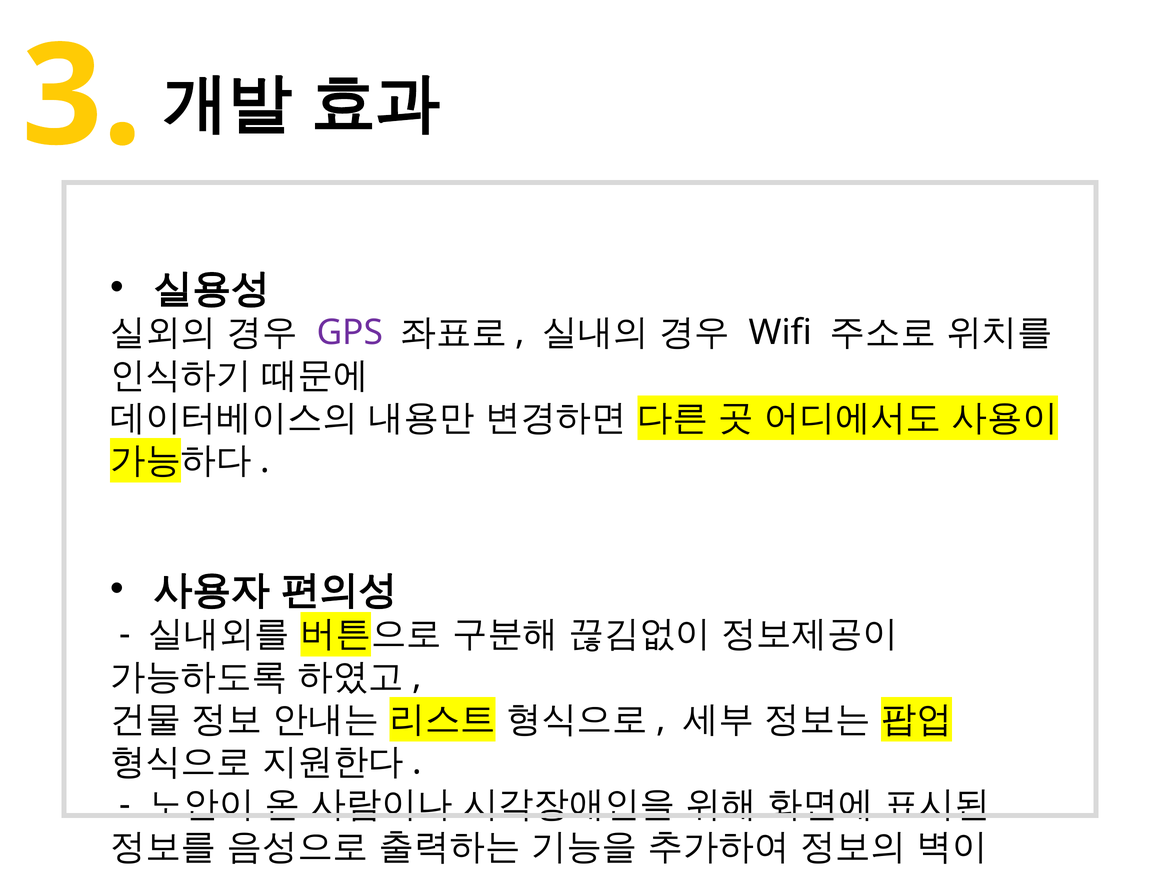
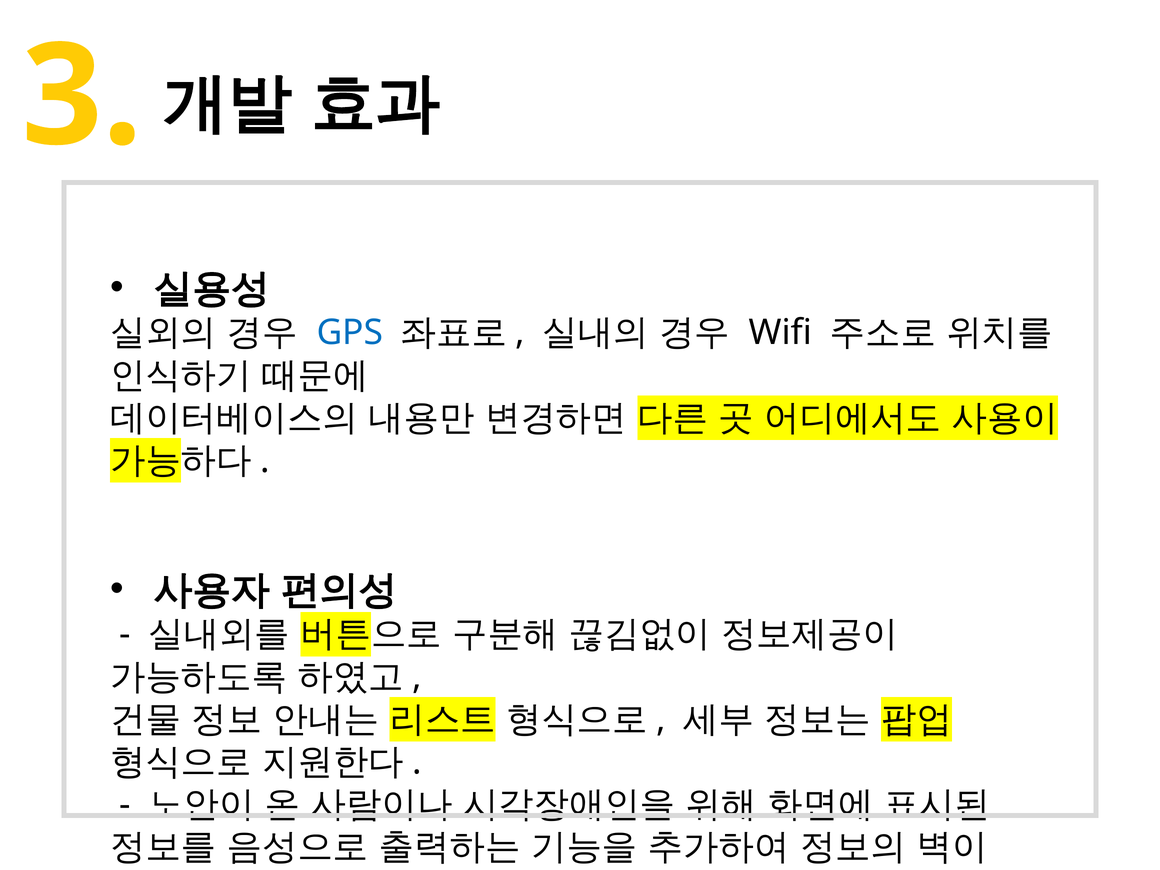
GPS colour: purple -> blue
